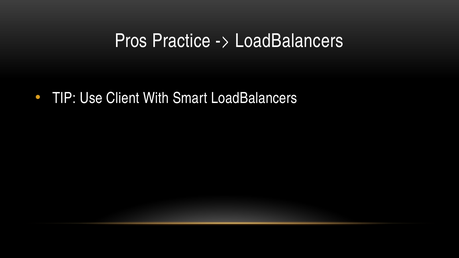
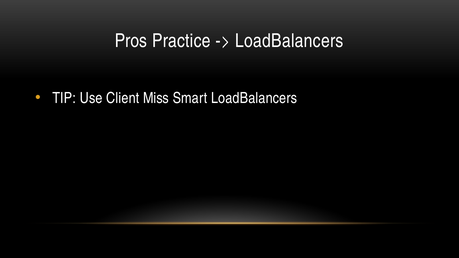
With: With -> Miss
